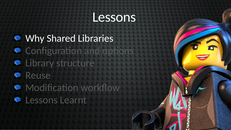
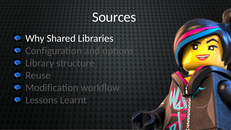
Lessons at (114, 17): Lessons -> Sources
